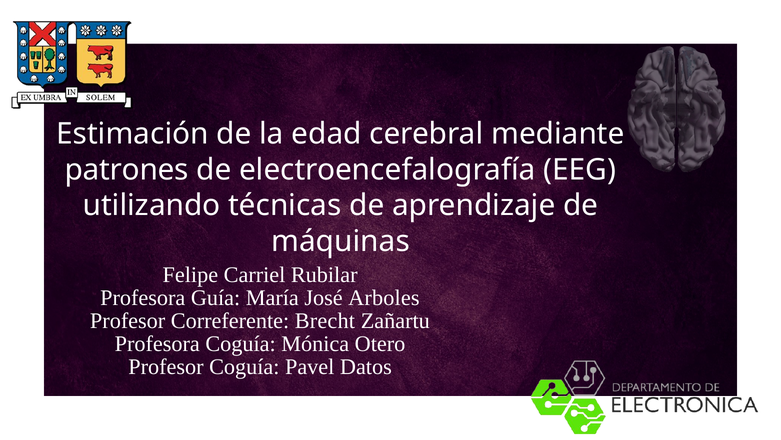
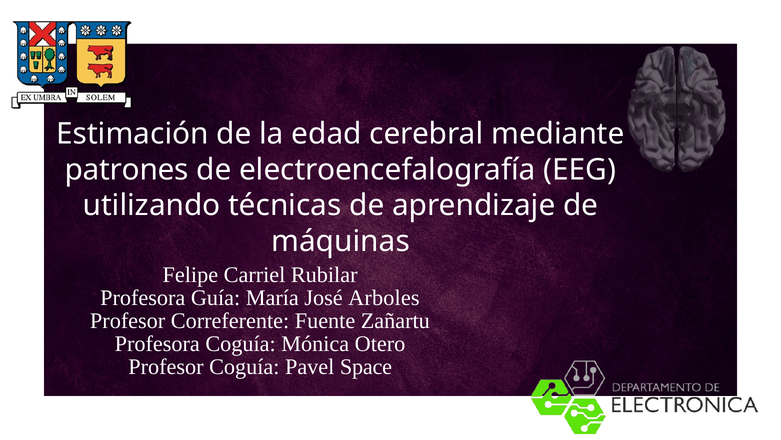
Brecht: Brecht -> Fuente
Datos: Datos -> Space
